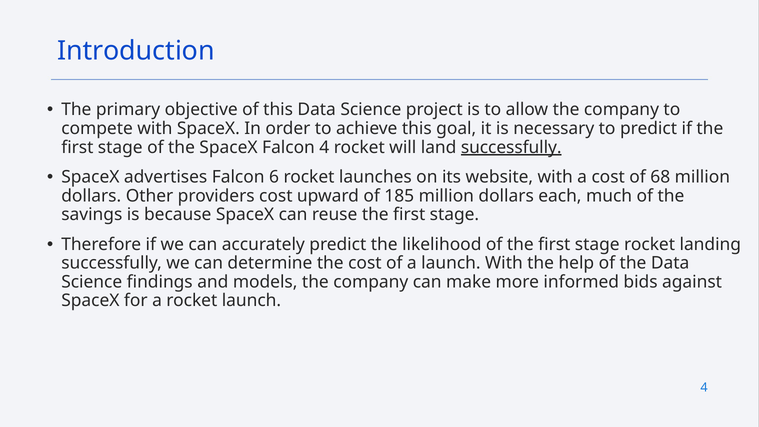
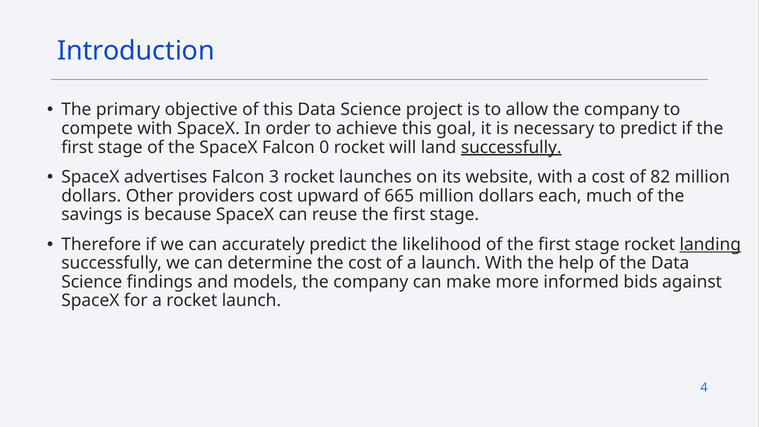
Falcon 4: 4 -> 0
6: 6 -> 3
68: 68 -> 82
185: 185 -> 665
landing underline: none -> present
